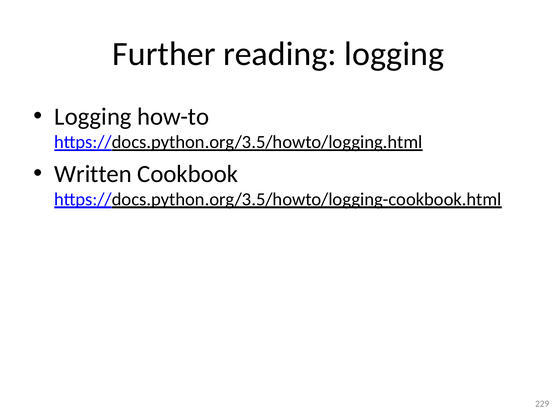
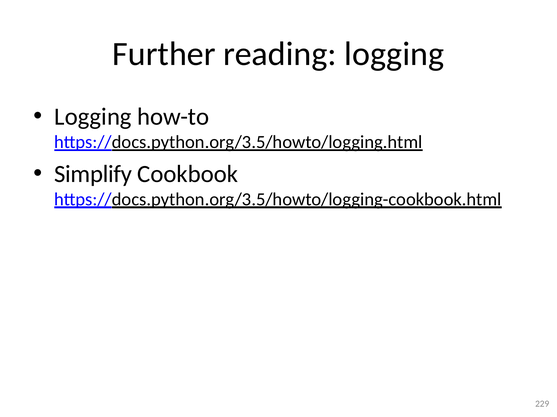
Written: Written -> Simplify
